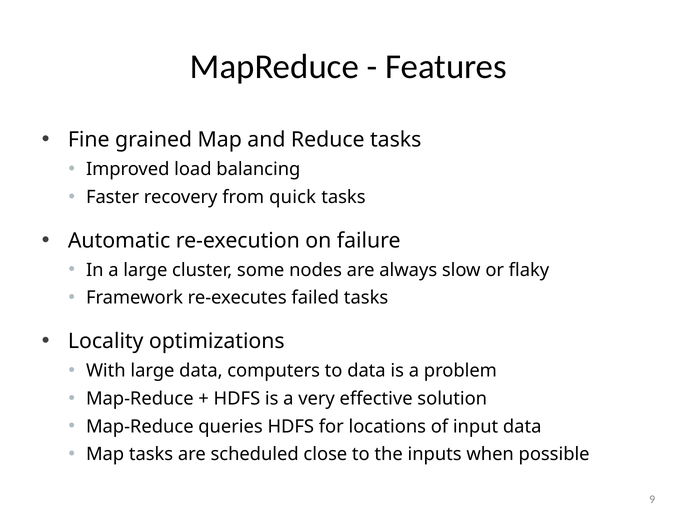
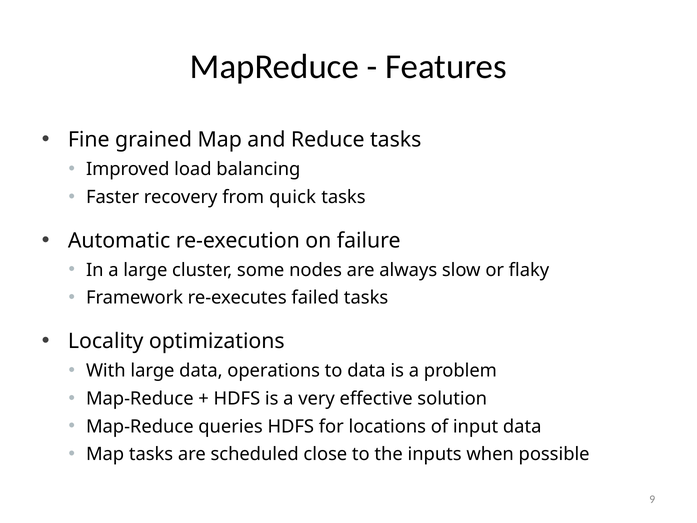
computers: computers -> operations
